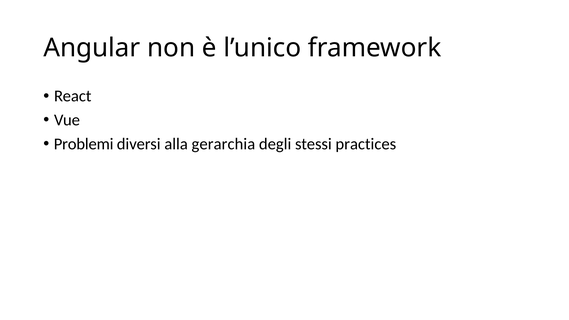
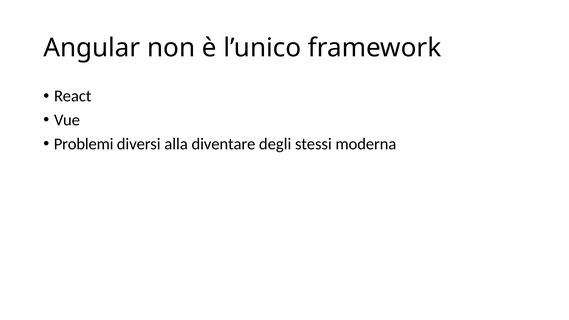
gerarchia: gerarchia -> diventare
practices: practices -> moderna
